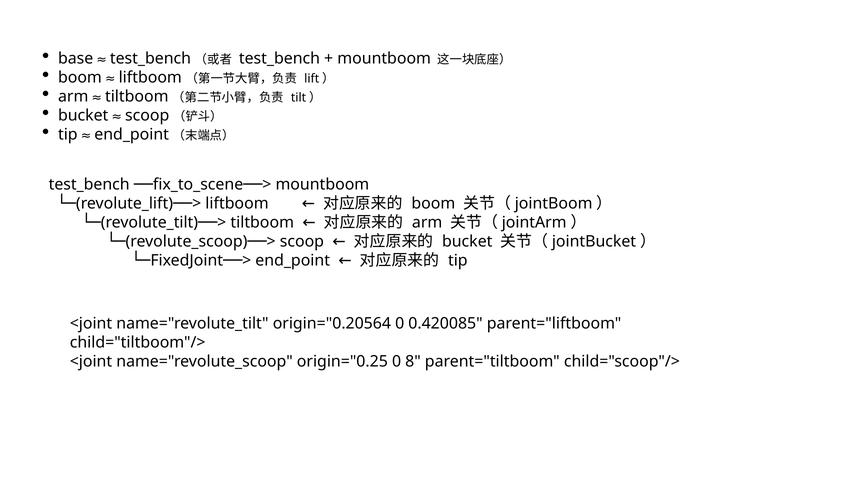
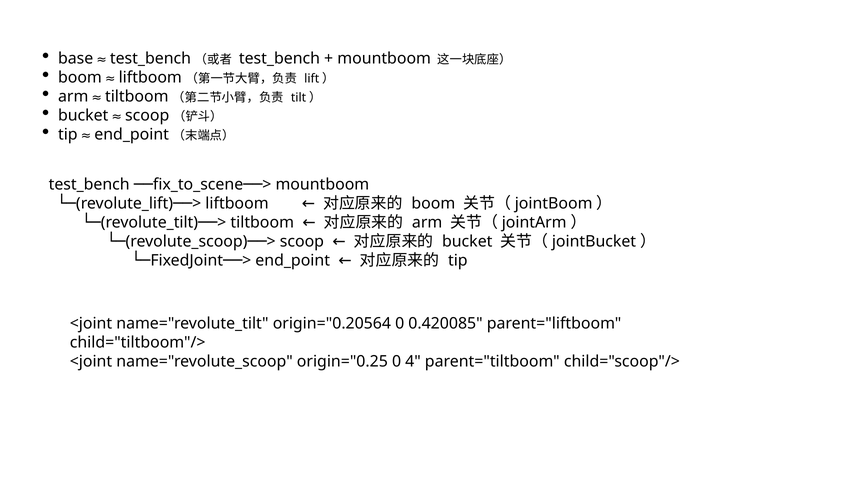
8: 8 -> 4
